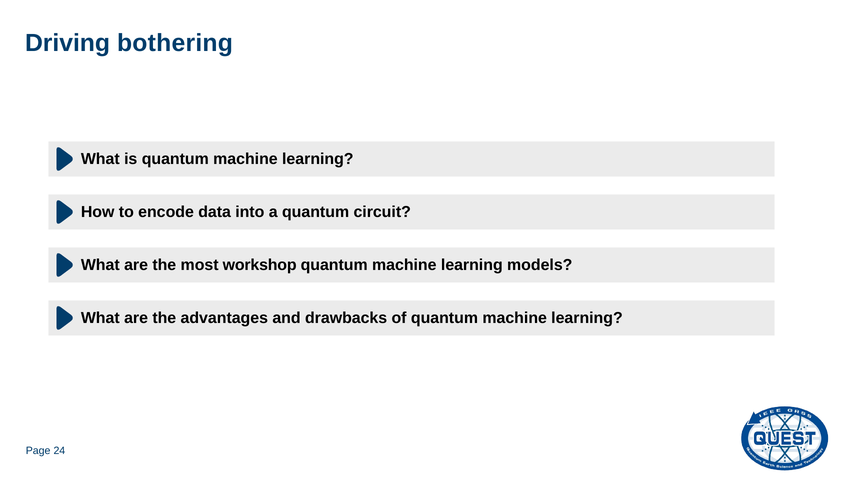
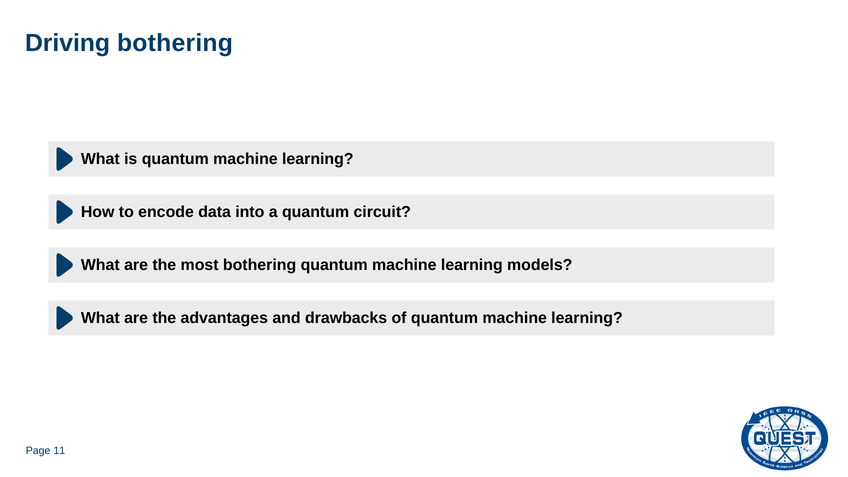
most workshop: workshop -> bothering
24: 24 -> 11
